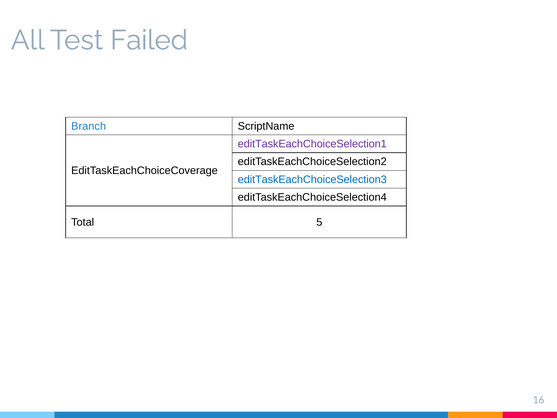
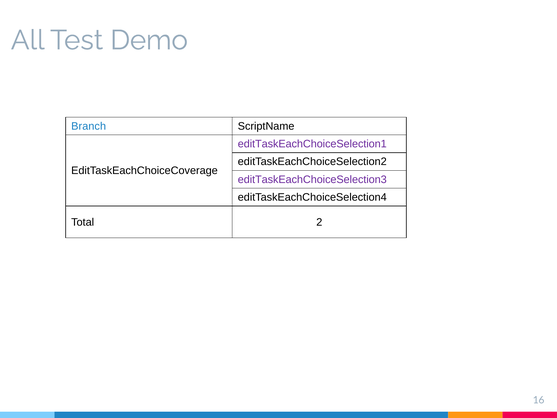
Failed: Failed -> Demo
editTaskEachChoiceSelection3 colour: blue -> purple
5: 5 -> 2
